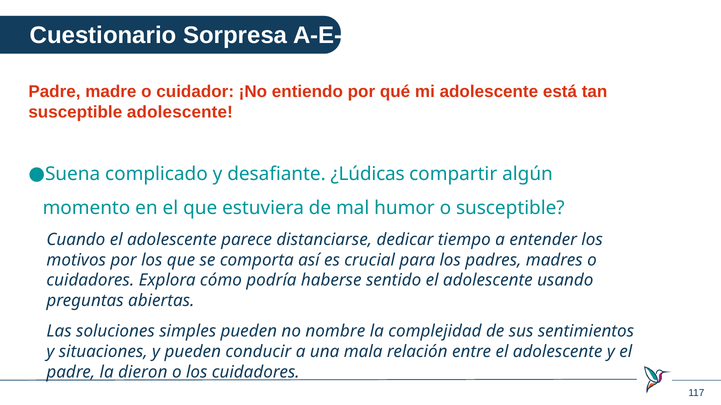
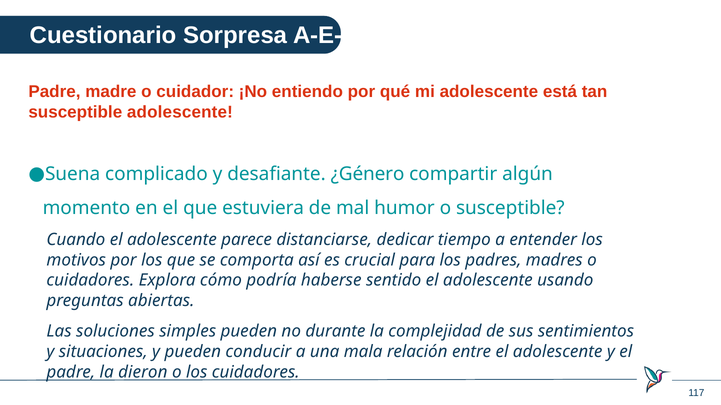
¿Lúdicas: ¿Lúdicas -> ¿Género
nombre: nombre -> durante
